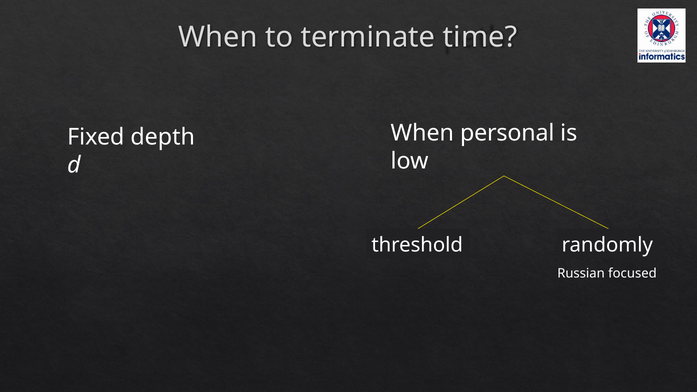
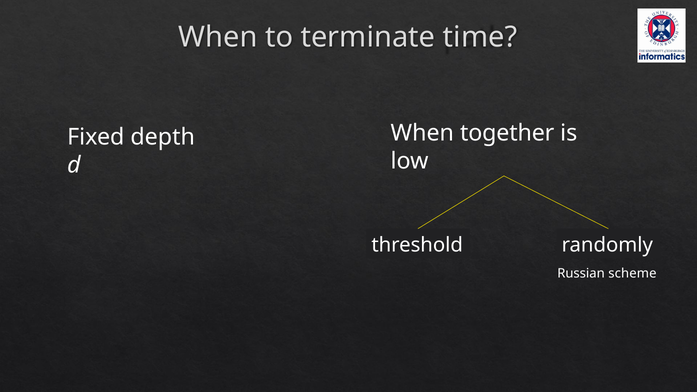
personal: personal -> together
focused: focused -> scheme
